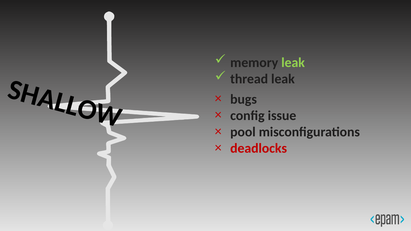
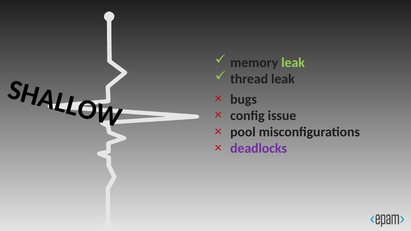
deadlocks colour: red -> purple
